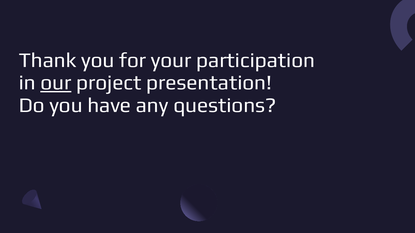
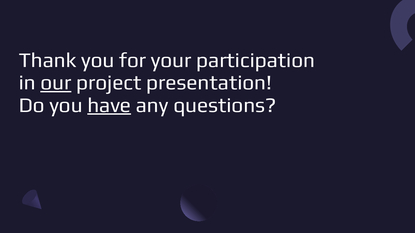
have underline: none -> present
